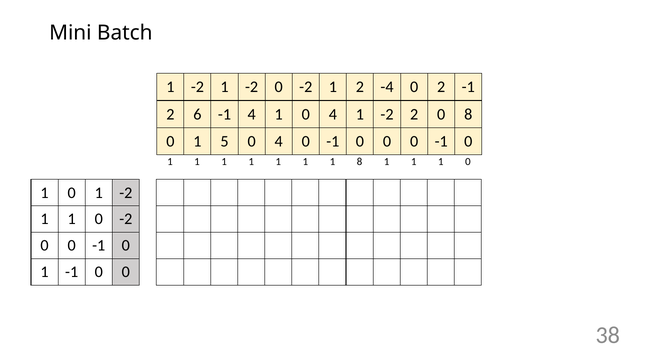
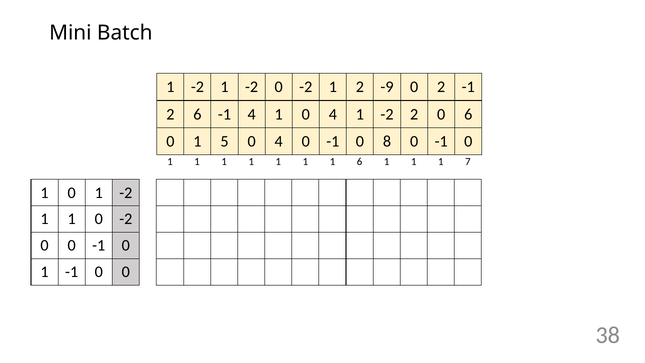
-4: -4 -> -9
0 8: 8 -> 6
0 -1 0 0: 0 -> 8
1 8: 8 -> 6
1 1 1 0: 0 -> 7
